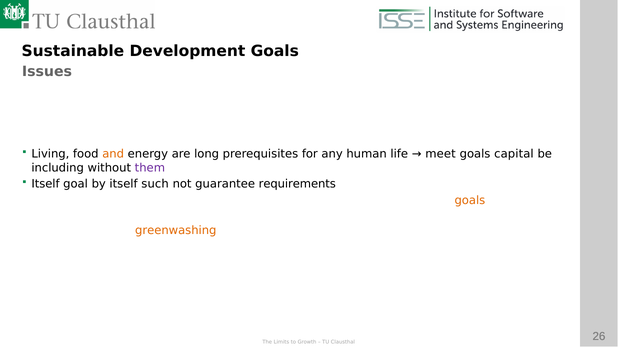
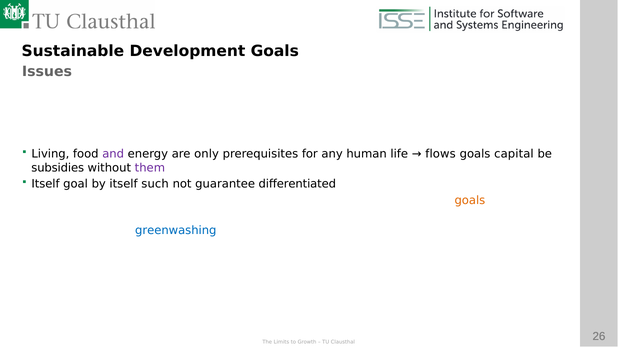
and colour: orange -> purple
long: long -> only
meet: meet -> flows
including: including -> subsidies
requirements: requirements -> differentiated
greenwashing colour: orange -> blue
